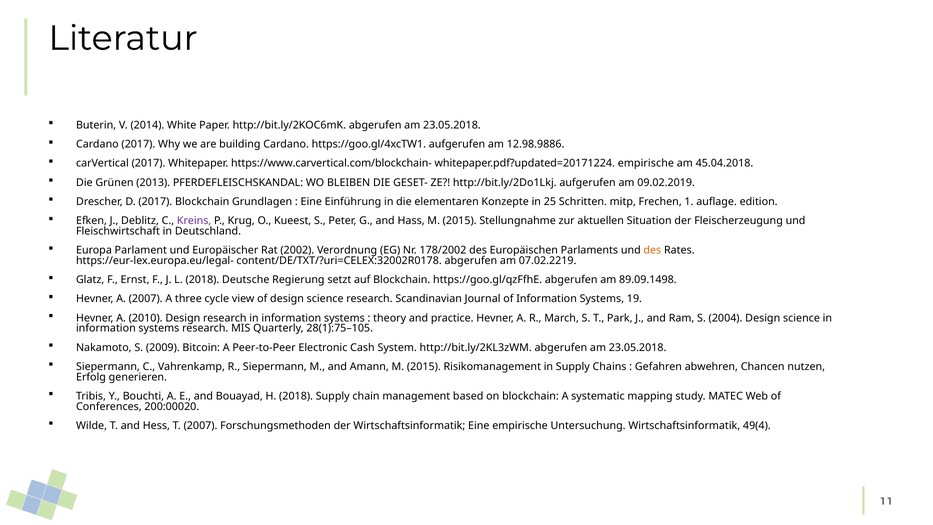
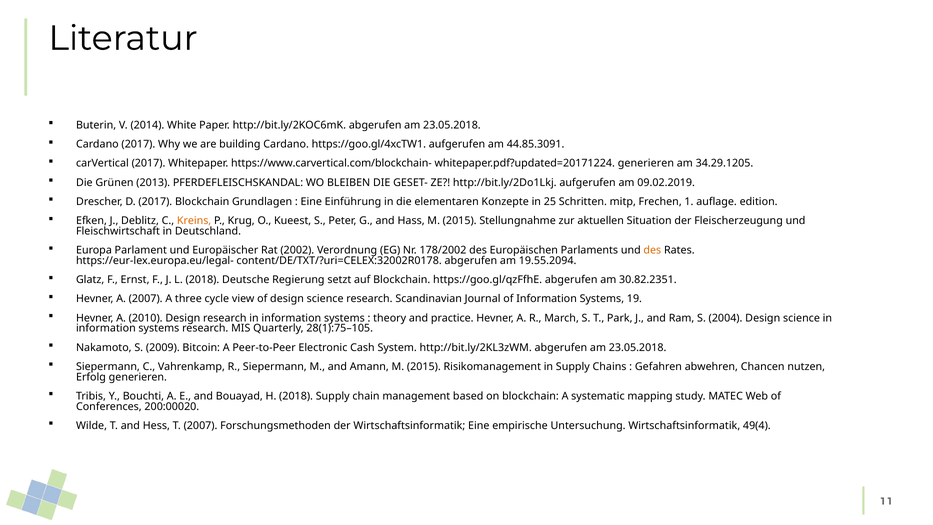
12.98.9886: 12.98.9886 -> 44.85.3091
whitepaper.pdf?updated=20171224 empirische: empirische -> generieren
45.04.2018: 45.04.2018 -> 34.29.1205
Kreins colour: purple -> orange
07.02.2219: 07.02.2219 -> 19.55.2094
89.09.1498: 89.09.1498 -> 30.82.2351
